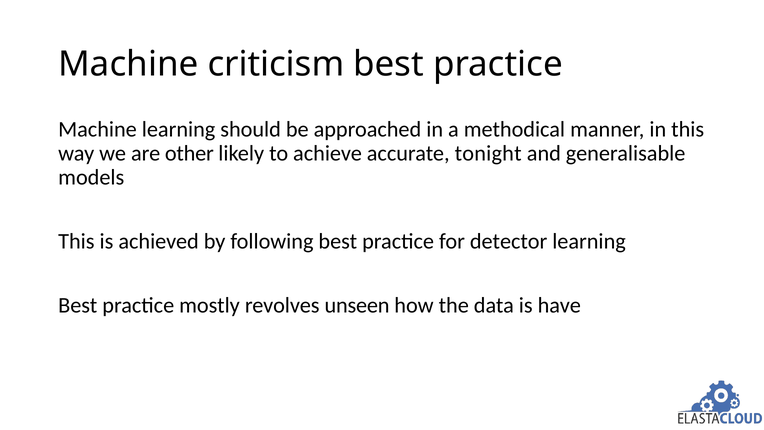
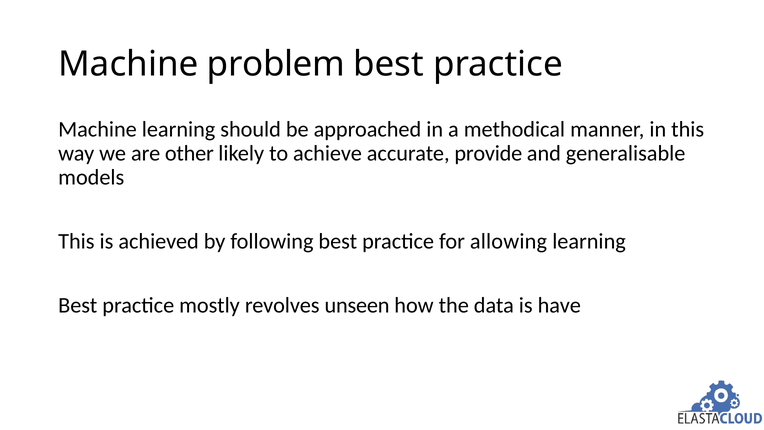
criticism: criticism -> problem
tonight: tonight -> provide
detector: detector -> allowing
